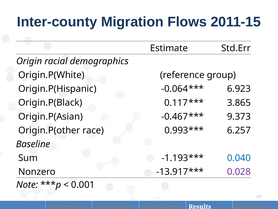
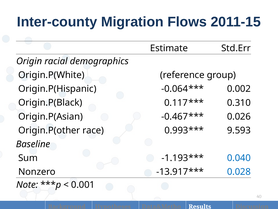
6.923: 6.923 -> 0.002
3.865: 3.865 -> 0.310
9.373: 9.373 -> 0.026
6.257: 6.257 -> 9.593
0.028 colour: purple -> blue
